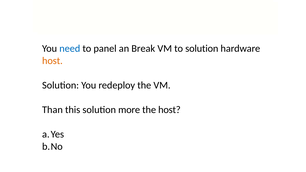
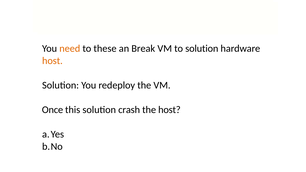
need colour: blue -> orange
panel: panel -> these
Than: Than -> Once
more: more -> crash
